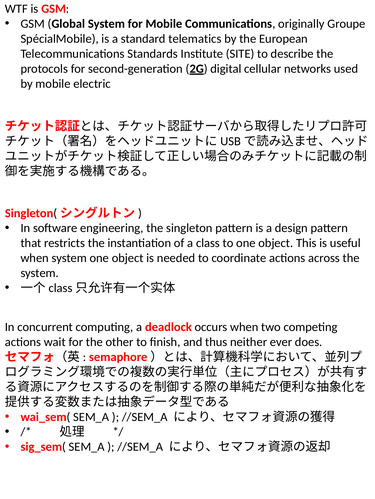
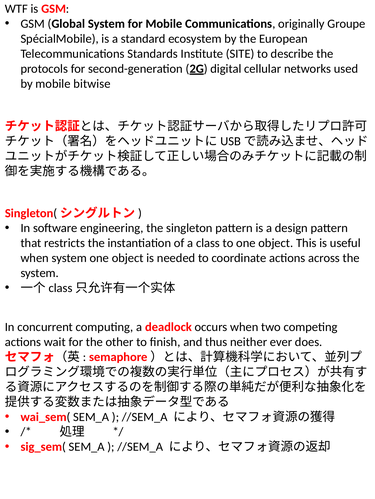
telematics: telematics -> ecosystem
electric: electric -> bitwise
